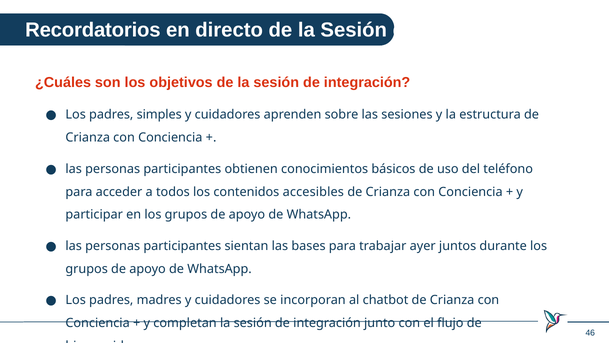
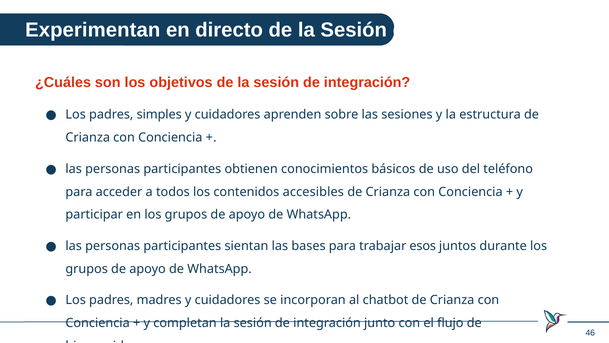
Recordatorios: Recordatorios -> Experimentan
ayer: ayer -> esos
